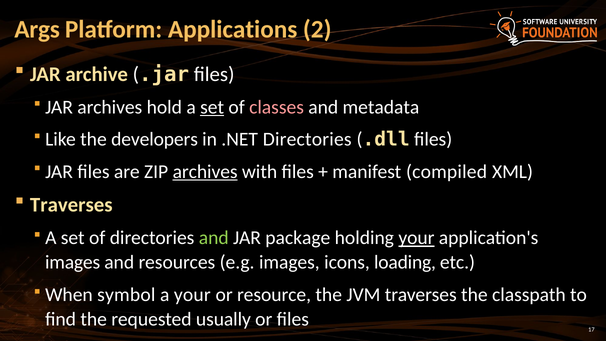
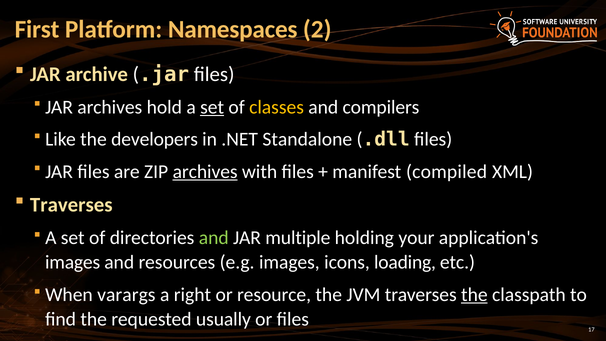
Args: Args -> First
Applications: Applications -> Namespaces
classes colour: pink -> yellow
metadata: metadata -> compilers
.NET Directories: Directories -> Standalone
package: package -> multiple
your at (416, 238) underline: present -> none
symbol: symbol -> varargs
a your: your -> right
the at (474, 295) underline: none -> present
